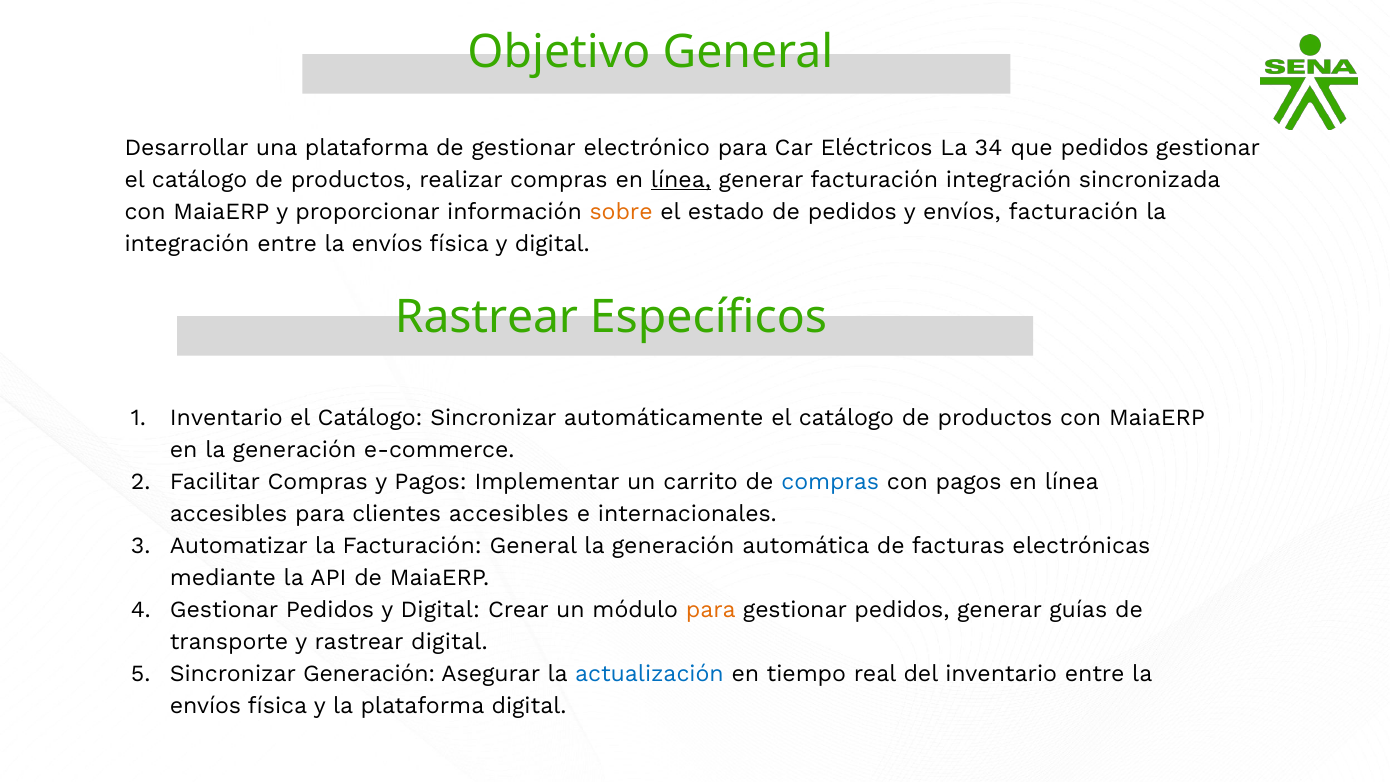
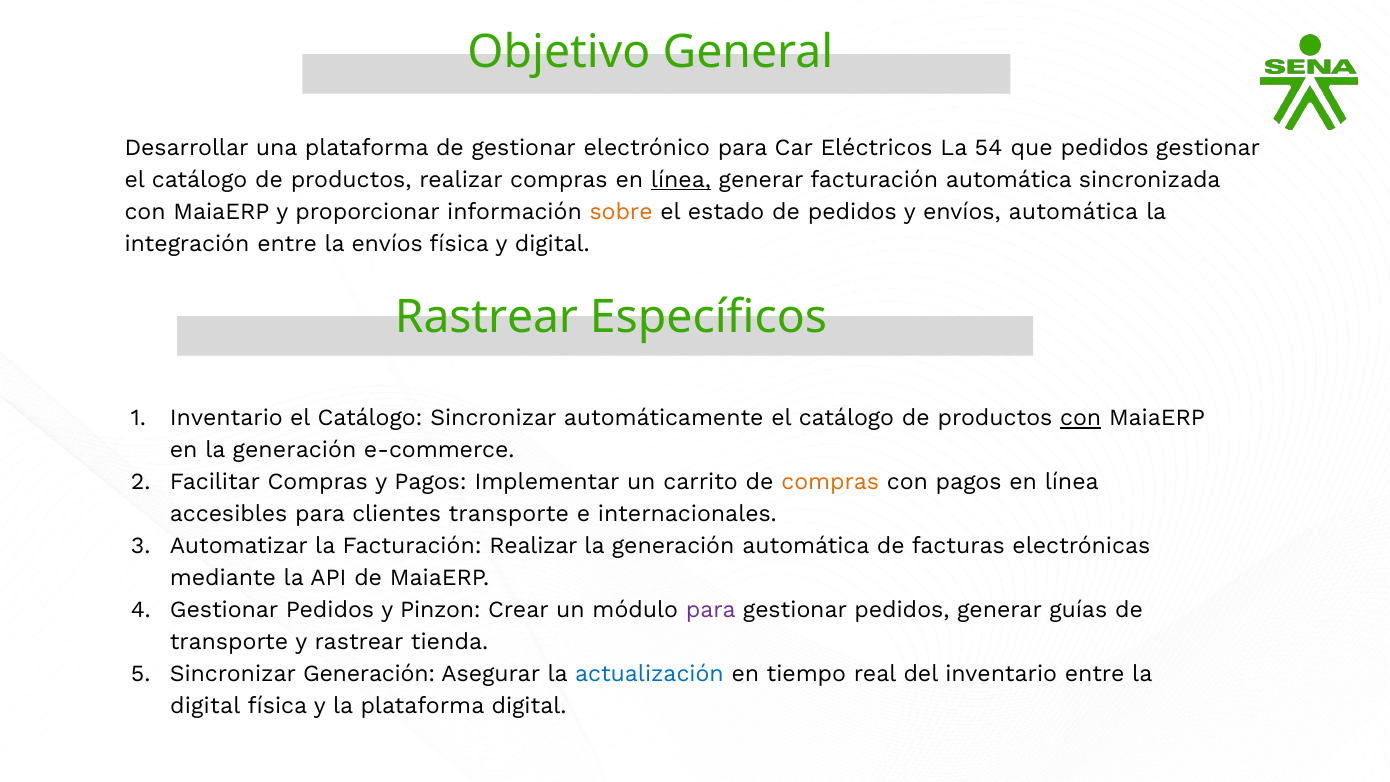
34: 34 -> 54
facturación integración: integración -> automática
envíos facturación: facturación -> automática
con at (1081, 418) underline: none -> present
compras at (830, 482) colour: blue -> orange
clientes accesibles: accesibles -> transporte
Facturación General: General -> Realizar
Pedidos y Digital: Digital -> Pinzon
para at (711, 610) colour: orange -> purple
rastrear digital: digital -> tienda
envíos at (205, 705): envíos -> digital
